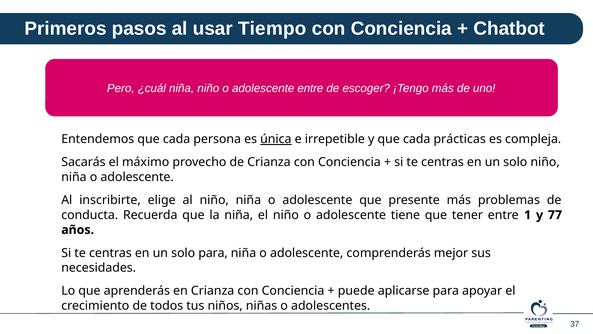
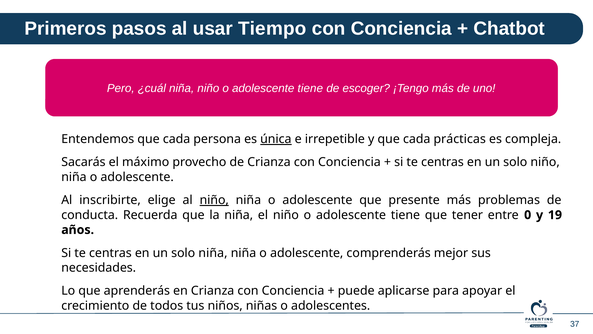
entre at (310, 88): entre -> tiene
niño at (214, 200) underline: none -> present
1: 1 -> 0
77: 77 -> 19
solo para: para -> niña
